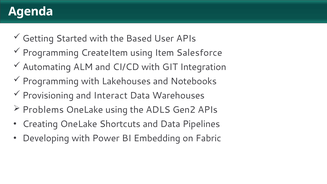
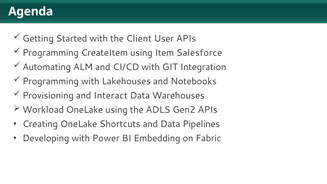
Based: Based -> Client
Problems: Problems -> Workload
